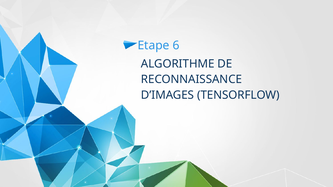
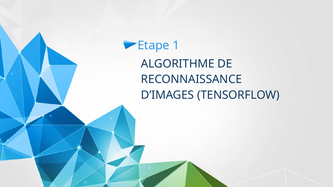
6: 6 -> 1
